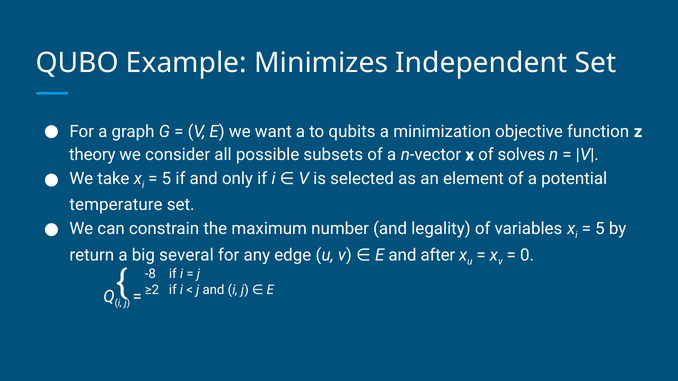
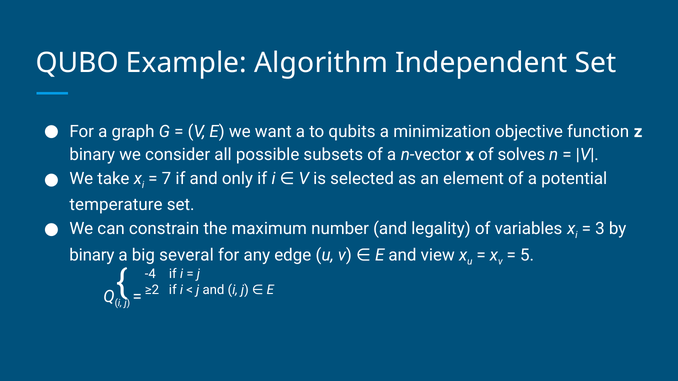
Minimizes: Minimizes -> Algorithm
theory at (92, 155): theory -> binary
5 at (166, 179): 5 -> 7
5 at (600, 229): 5 -> 3
return at (92, 255): return -> binary
after: after -> view
0: 0 -> 5
-8: -8 -> -4
